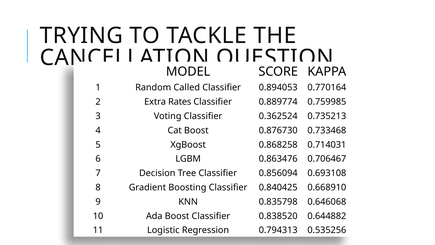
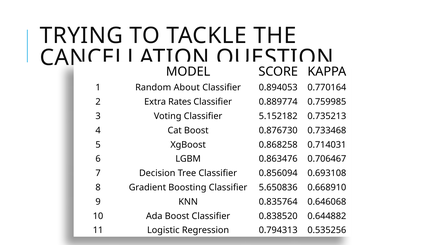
Called: Called -> About
0.362524: 0.362524 -> 5.152182
0.840425: 0.840425 -> 5.650836
0.835798: 0.835798 -> 0.835764
